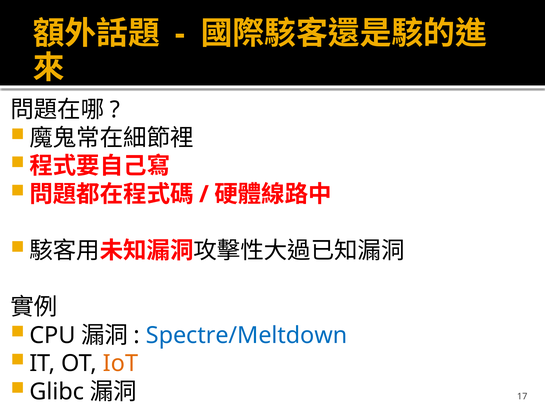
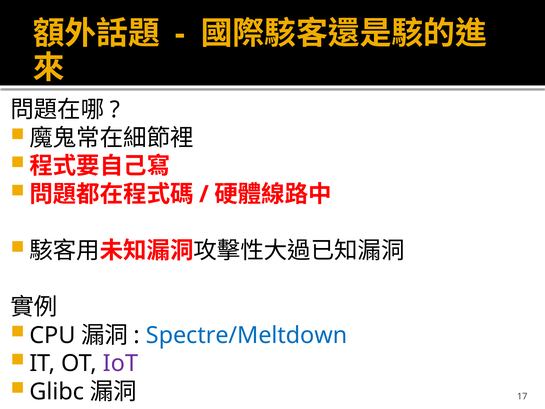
IoT colour: orange -> purple
